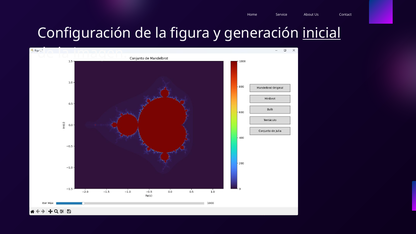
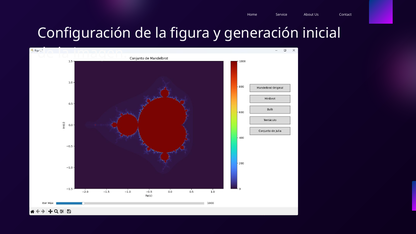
inicial underline: present -> none
